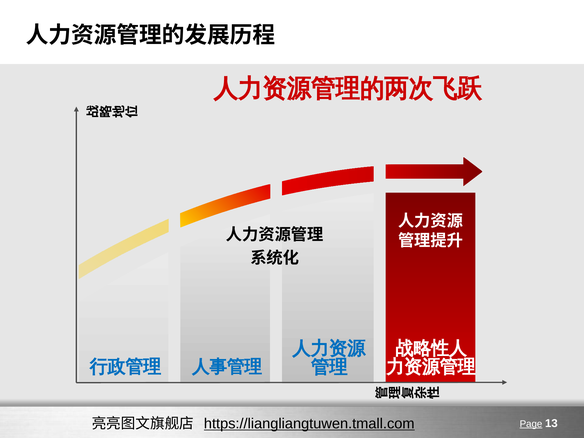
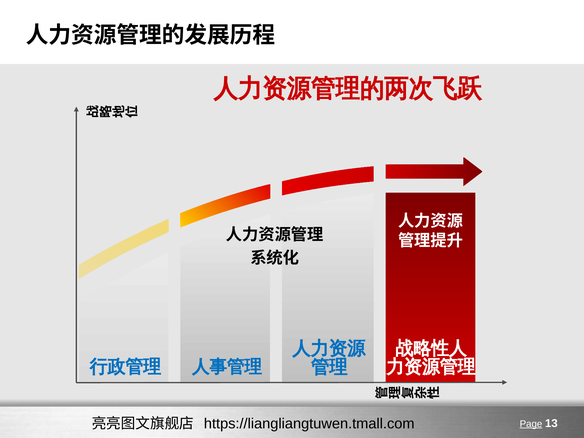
https://liangliangtuwen.tmall.com underline: present -> none
